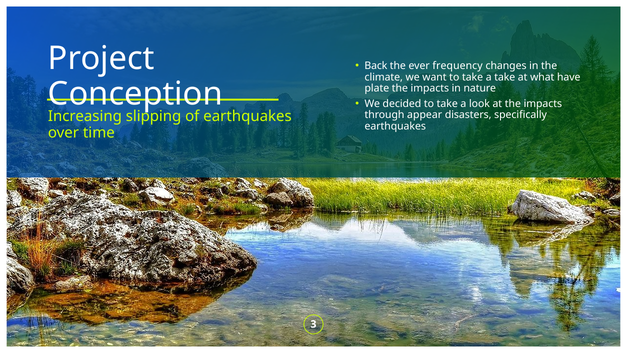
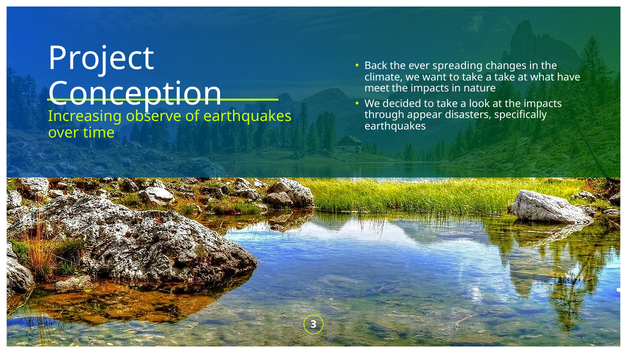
frequency: frequency -> spreading
plate: plate -> meet
slipping: slipping -> observe
